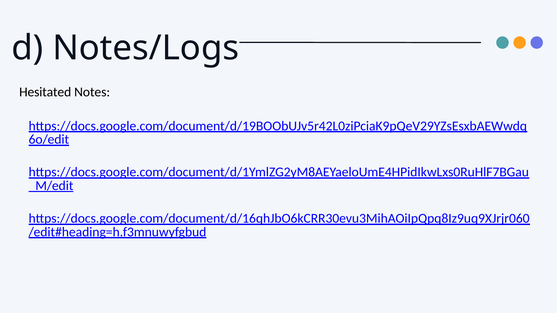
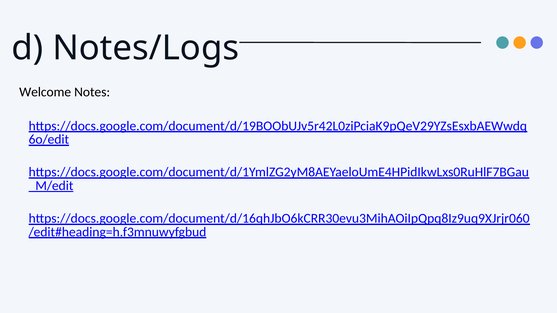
Hesitated: Hesitated -> Welcome
